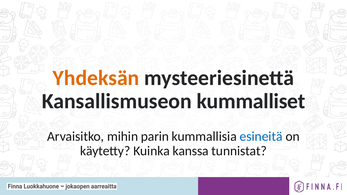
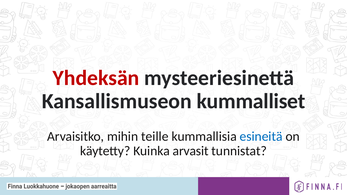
Yhdeksän colour: orange -> red
parin: parin -> teille
kanssa: kanssa -> arvasit
